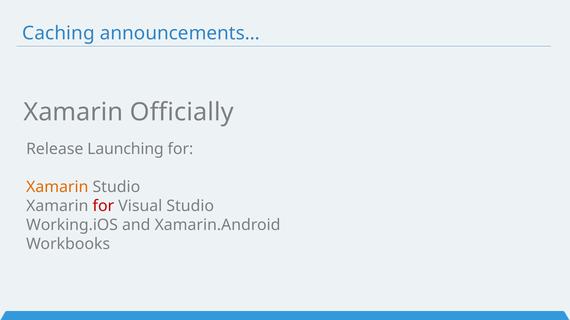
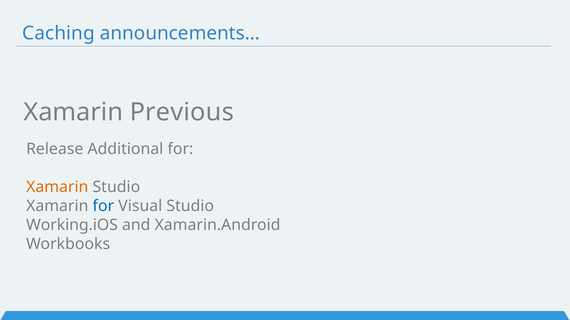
Officially: Officially -> Previous
Launching: Launching -> Additional
for at (103, 206) colour: red -> blue
